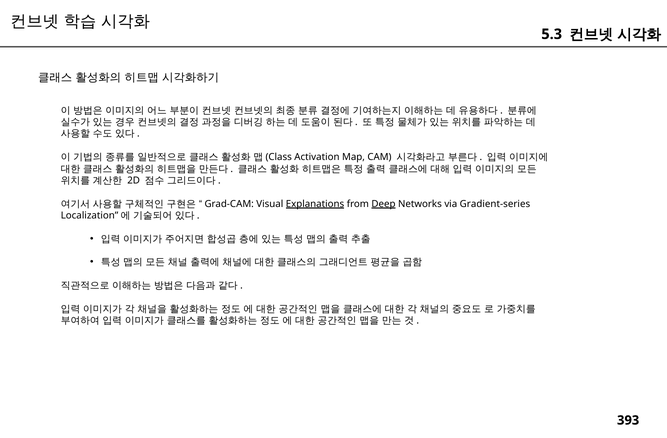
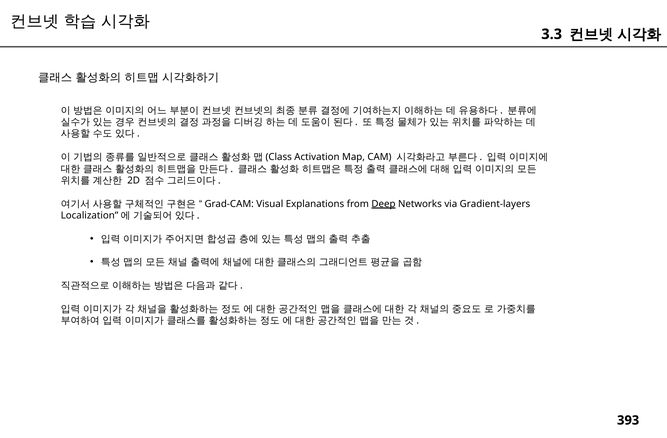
5.3: 5.3 -> 3.3
Explanations underline: present -> none
Gradient-series: Gradient-series -> Gradient-layers
